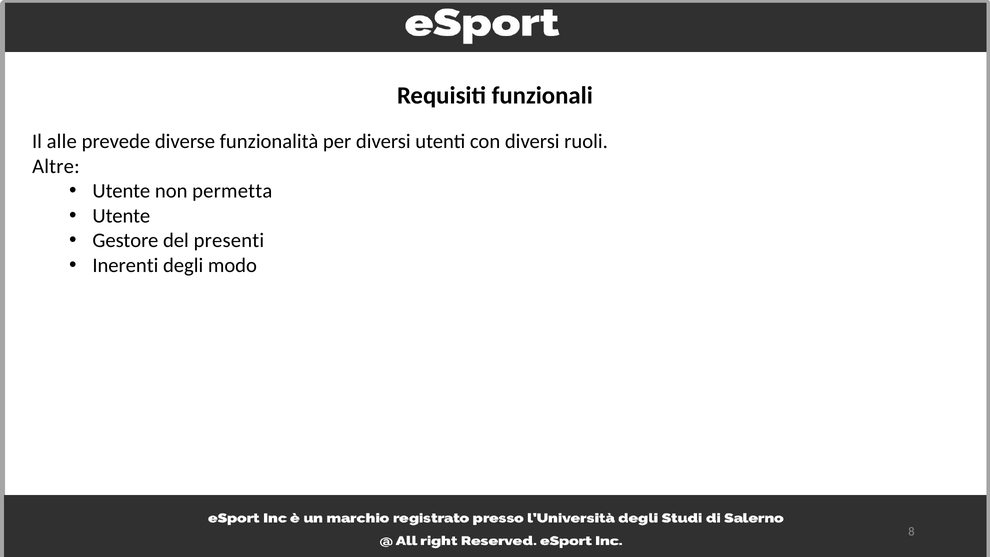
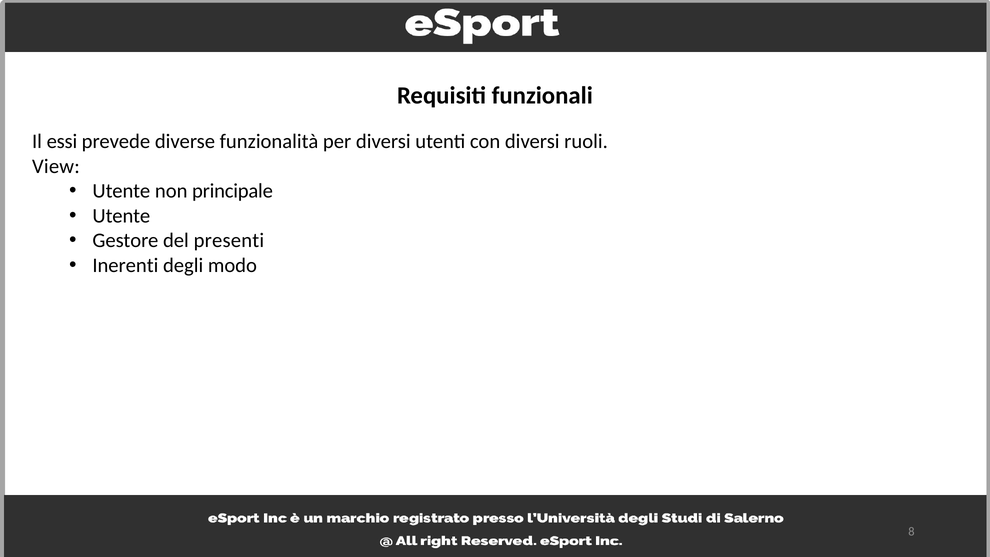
alle: alle -> essi
Altre: Altre -> View
permetta: permetta -> principale
